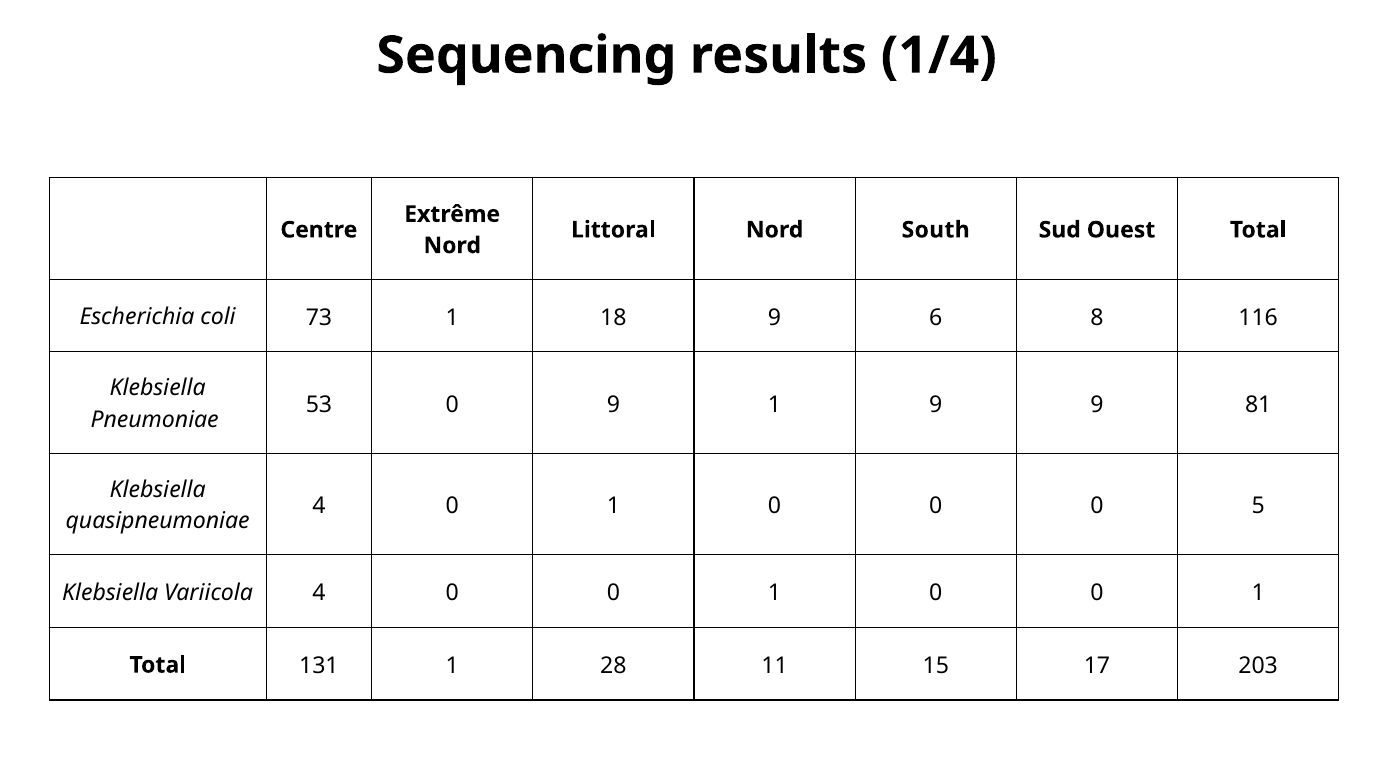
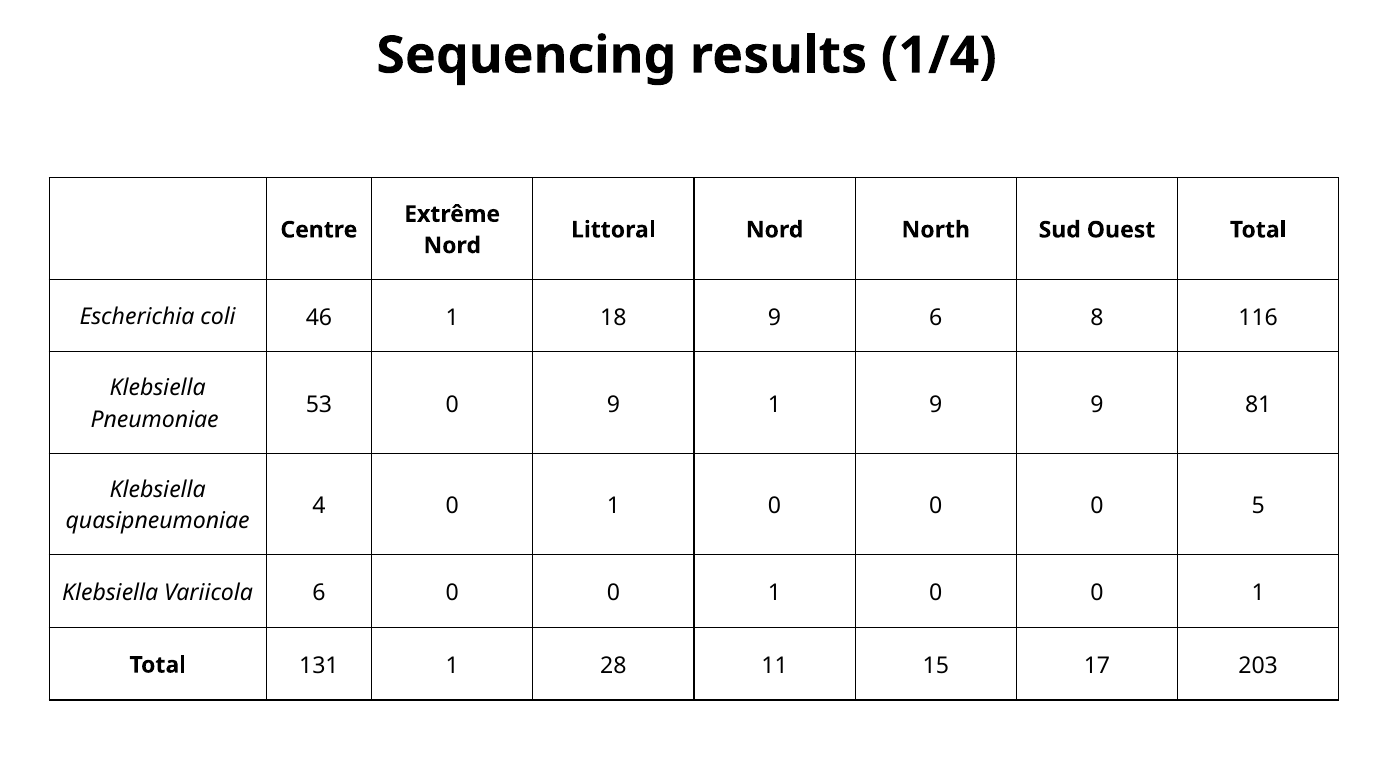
South: South -> North
73: 73 -> 46
Variicola 4: 4 -> 6
